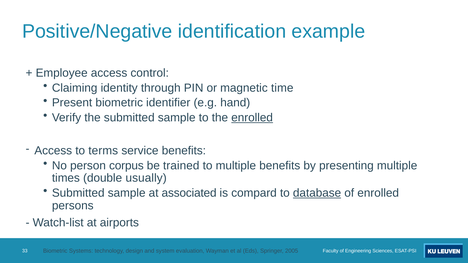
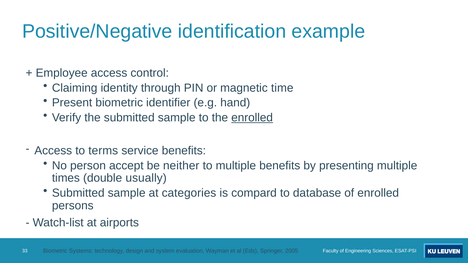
corpus: corpus -> accept
trained: trained -> neither
associated: associated -> categories
database underline: present -> none
